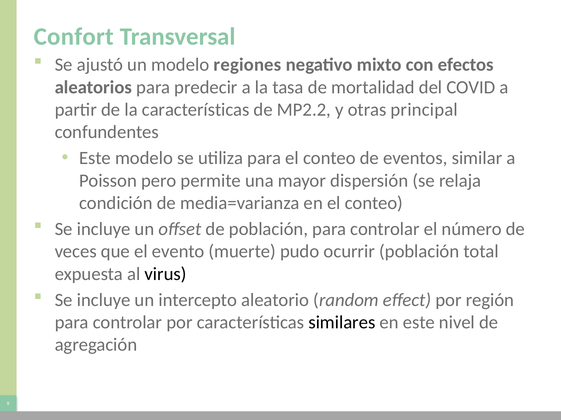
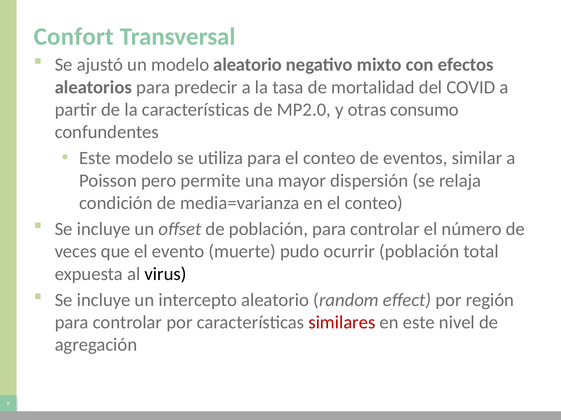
modelo regiones: regiones -> aleatorio
MP2.2: MP2.2 -> MP2.0
principal: principal -> consumo
similares colour: black -> red
